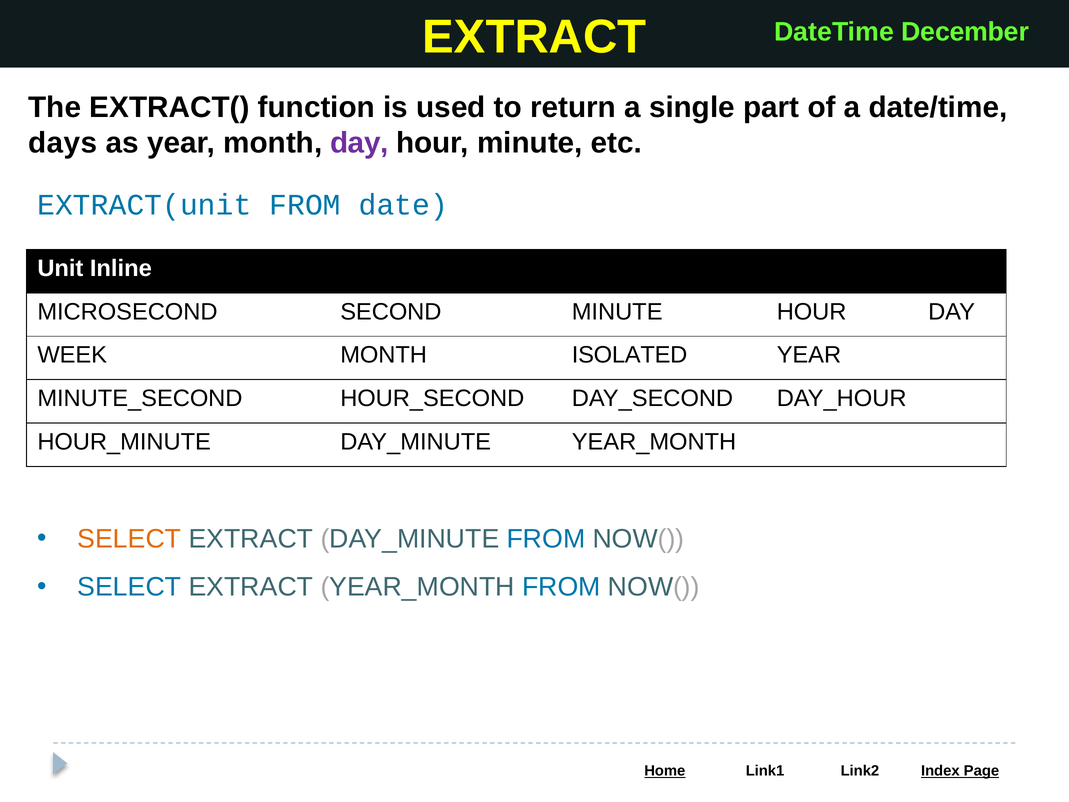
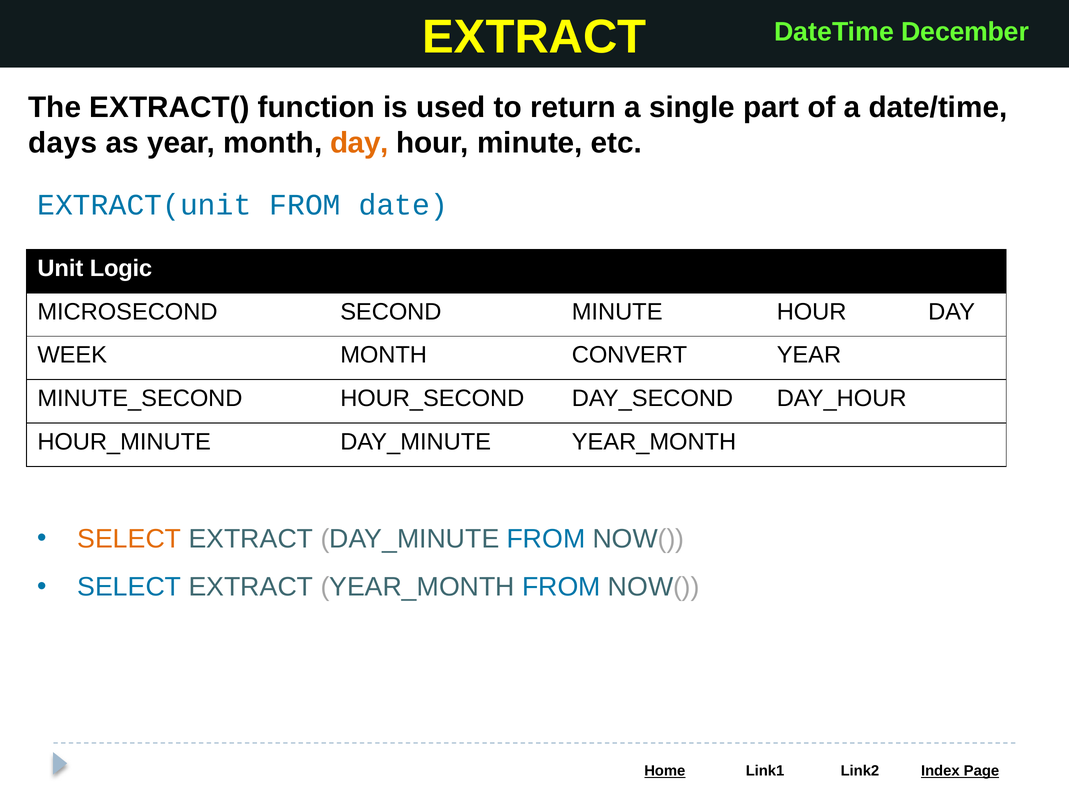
day at (359, 143) colour: purple -> orange
Inline: Inline -> Logic
ISOLATED: ISOLATED -> CONVERT
